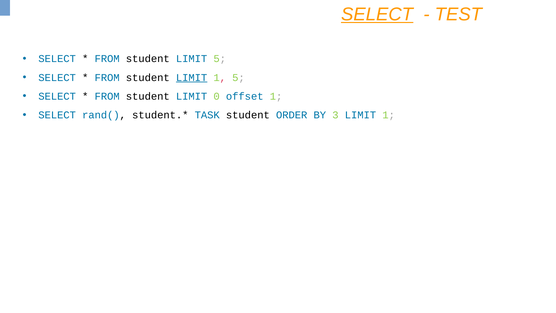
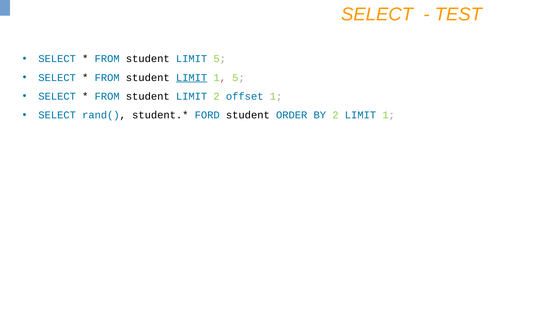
SELECT at (377, 14) underline: present -> none
LIMIT 0: 0 -> 2
TASK: TASK -> FORD
BY 3: 3 -> 2
